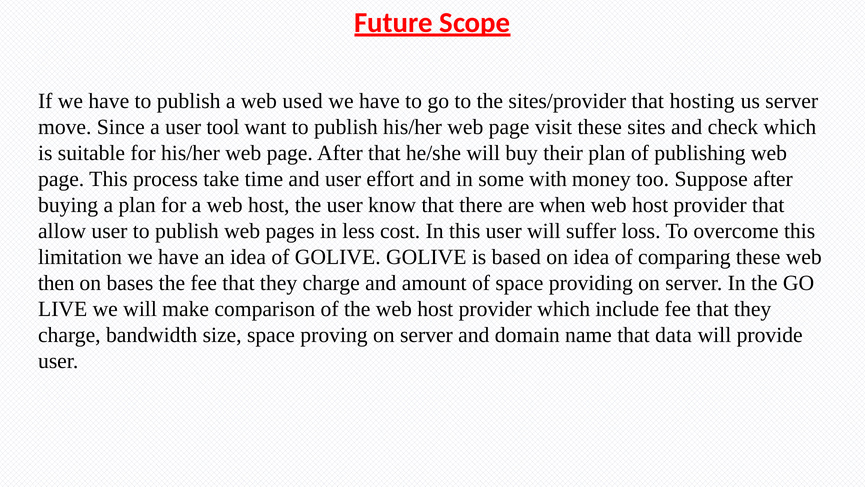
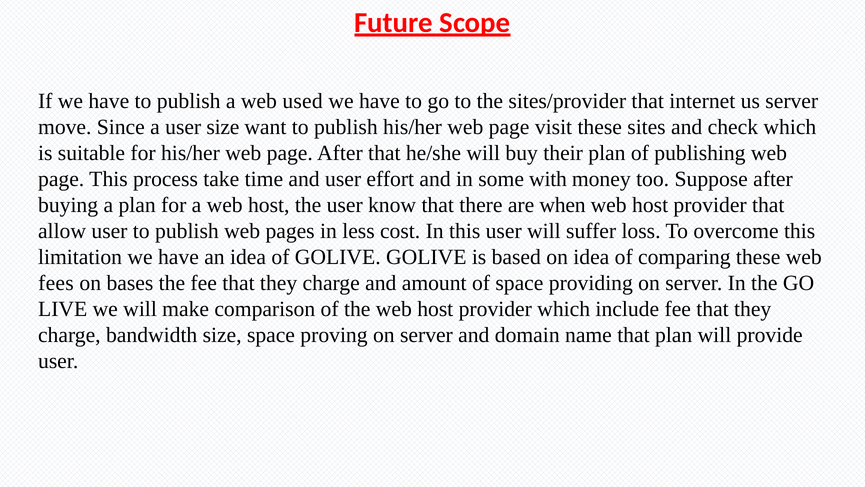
hosting: hosting -> internet
user tool: tool -> size
then: then -> fees
that data: data -> plan
